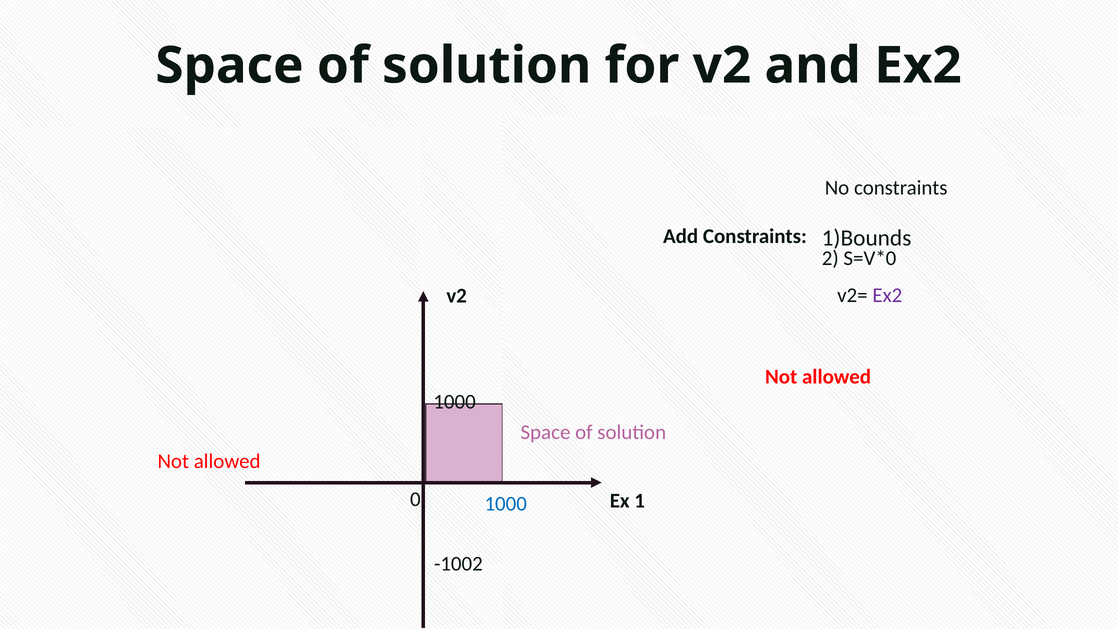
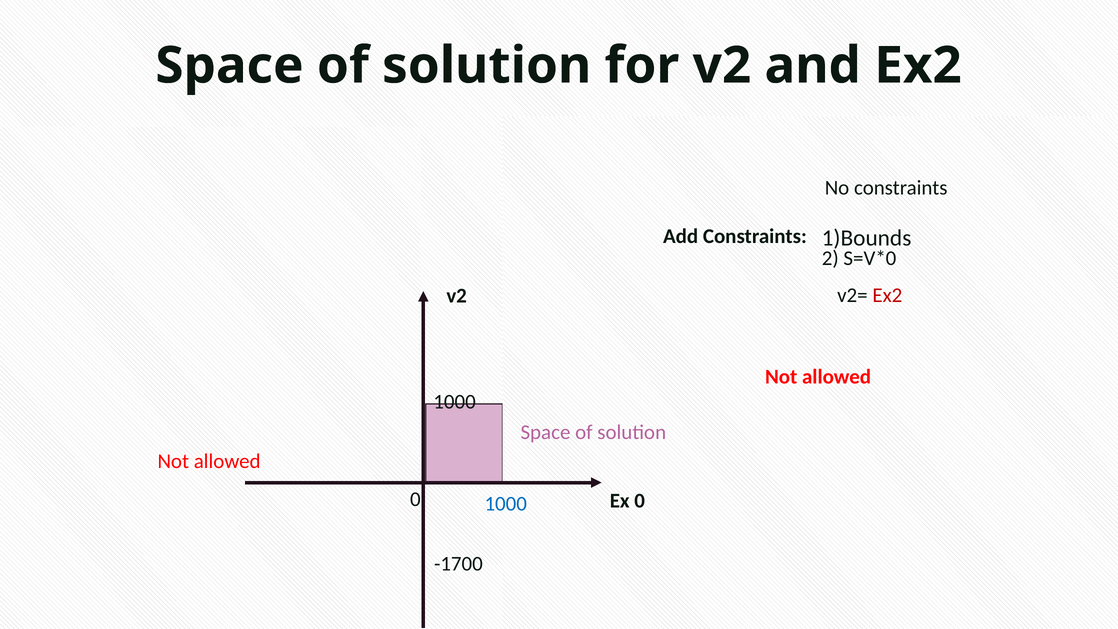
Ex2 at (887, 295) colour: purple -> red
Ex 1: 1 -> 0
-1002: -1002 -> -1700
